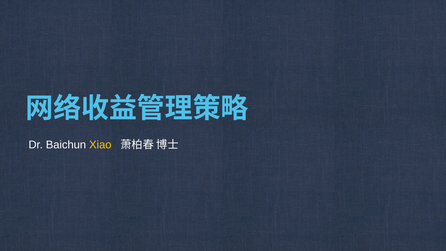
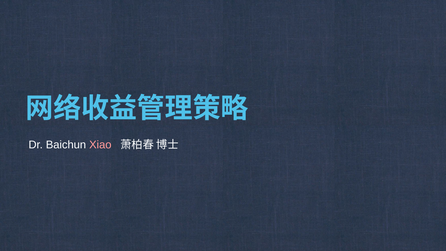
Xiao colour: yellow -> pink
